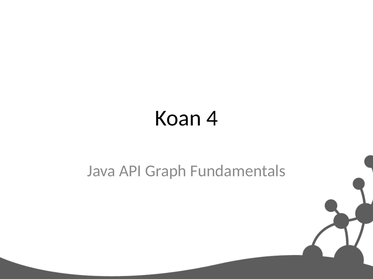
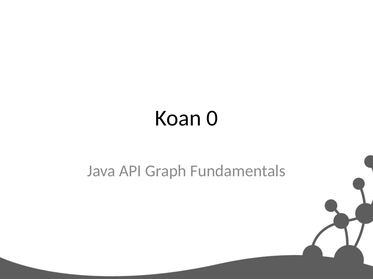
4: 4 -> 0
